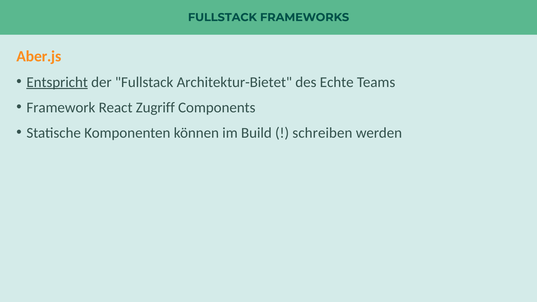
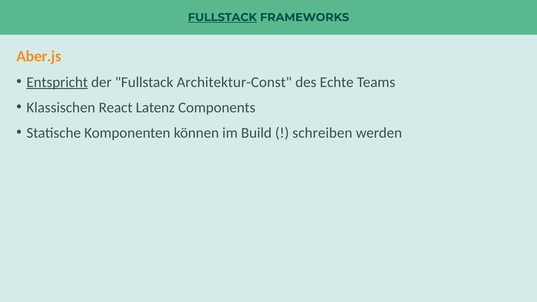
FULLSTACK at (222, 17) underline: none -> present
Architektur-Bietet: Architektur-Bietet -> Architektur-Const
Framework: Framework -> Klassischen
Zugriff: Zugriff -> Latenz
